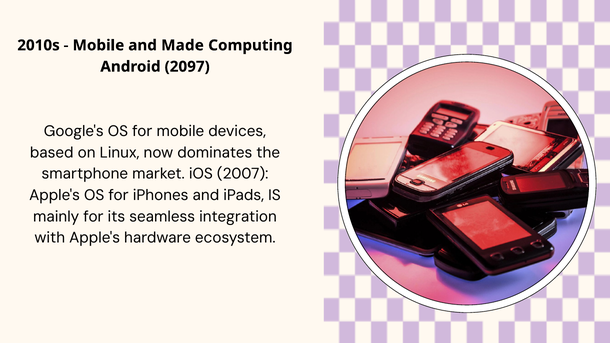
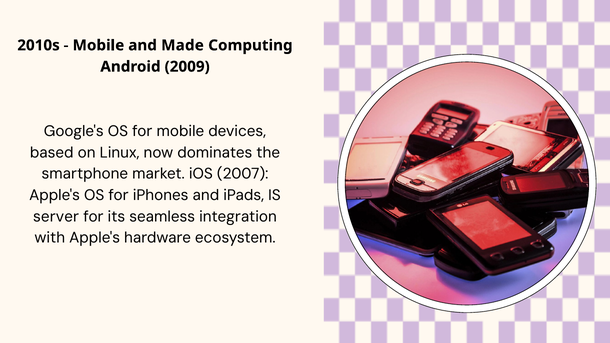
2097: 2097 -> 2009
mainly: mainly -> server
